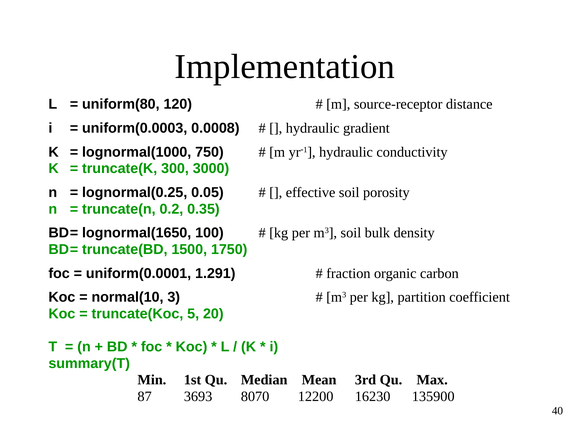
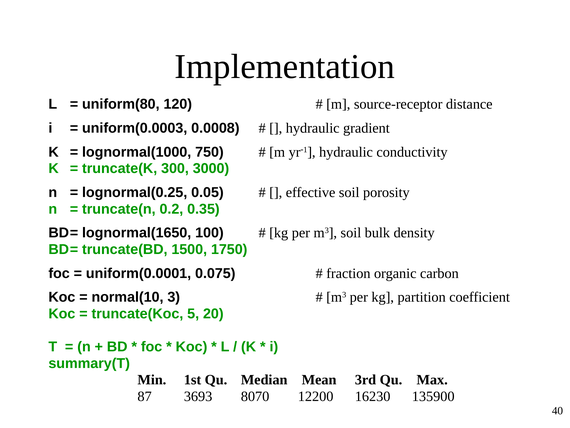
1.291: 1.291 -> 0.075
